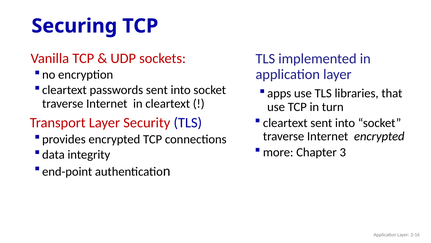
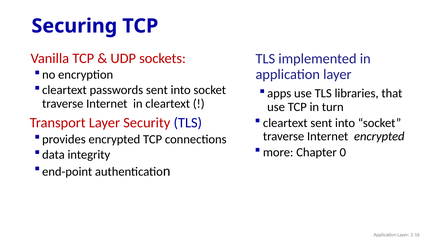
3: 3 -> 0
